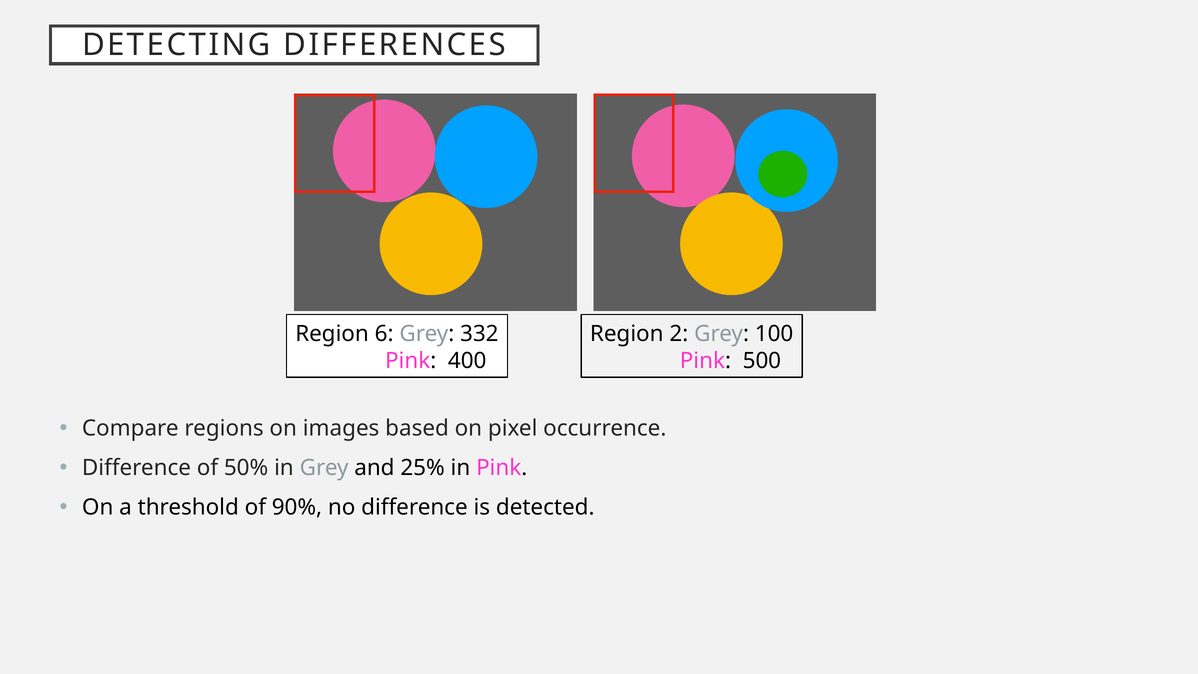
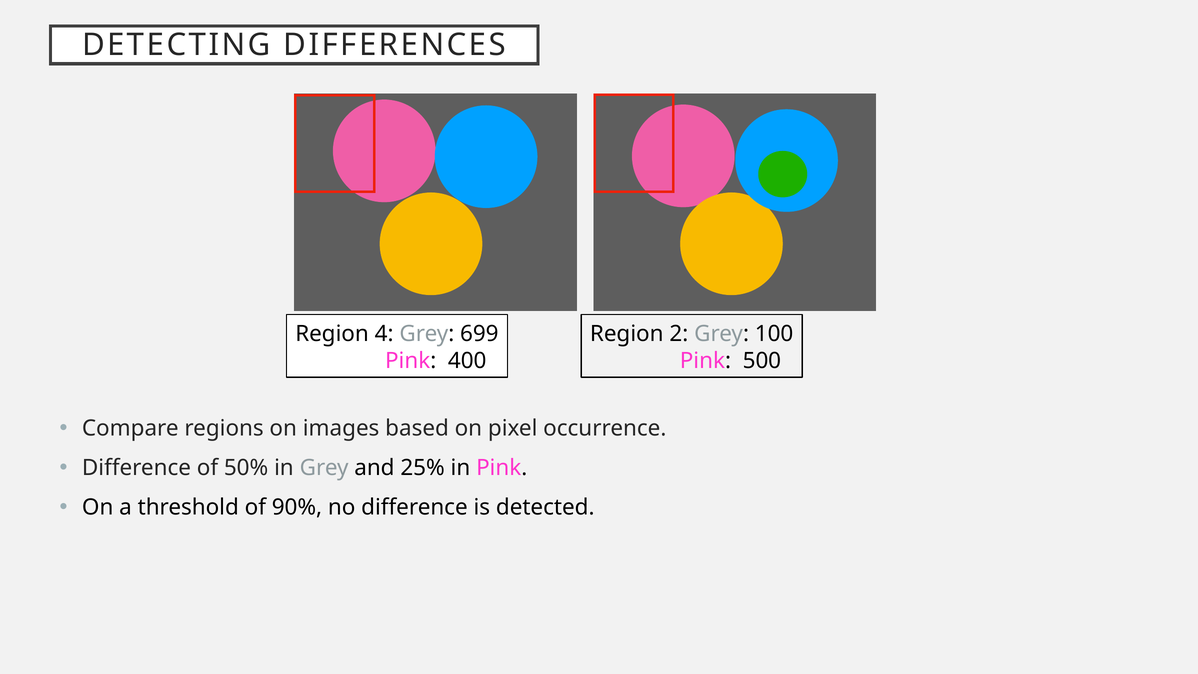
6: 6 -> 4
332: 332 -> 699
